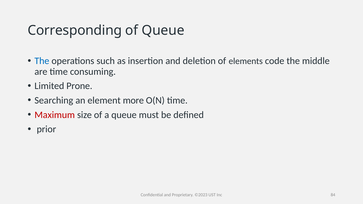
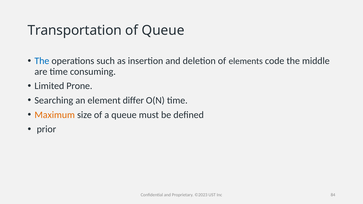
Corresponding: Corresponding -> Transportation
more: more -> differ
Maximum colour: red -> orange
